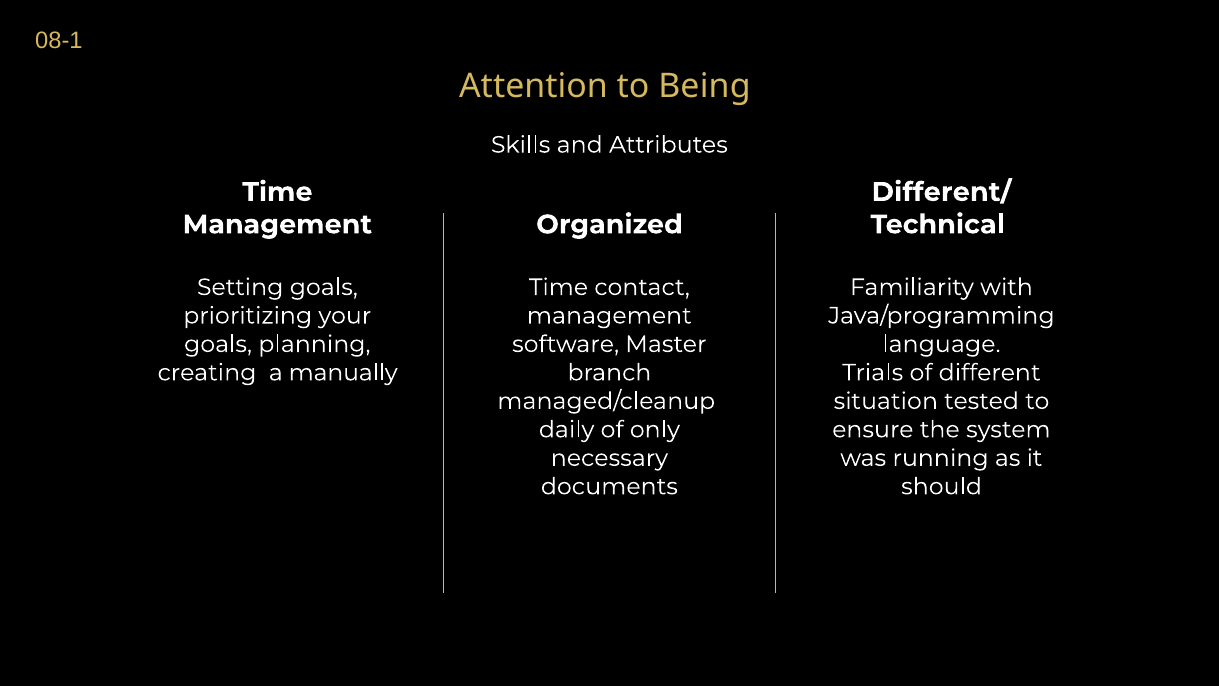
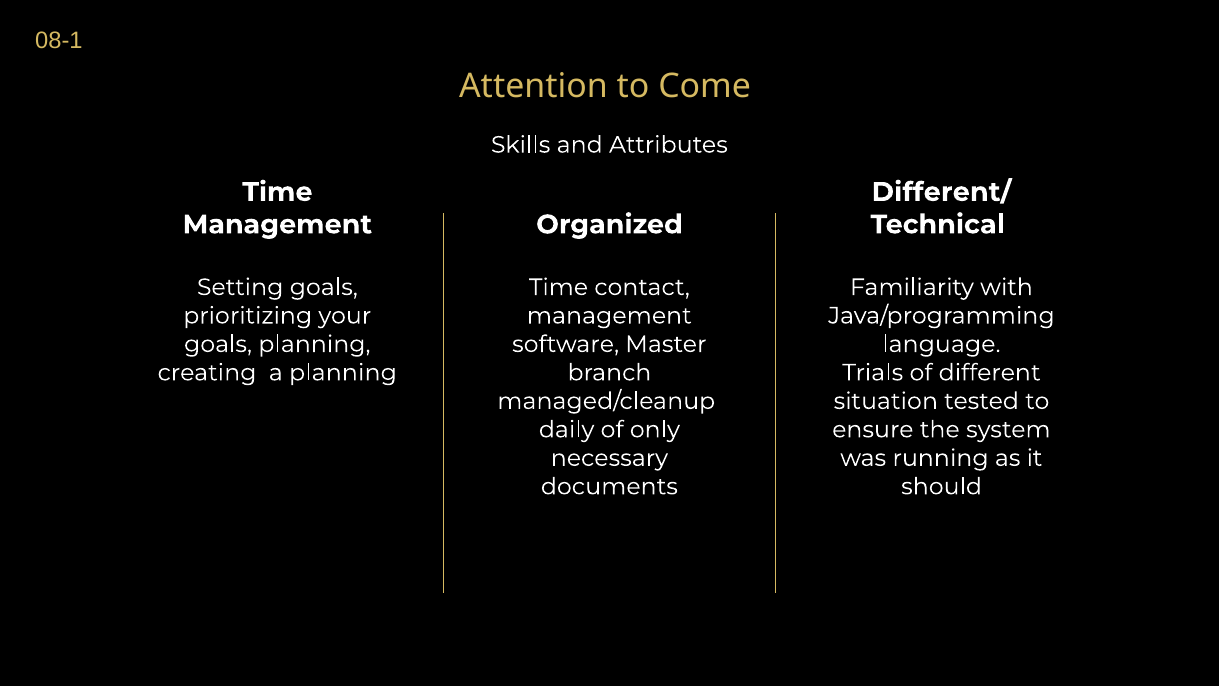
Being: Being -> Come
a manually: manually -> planning
